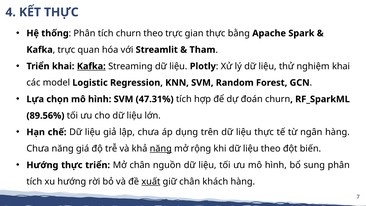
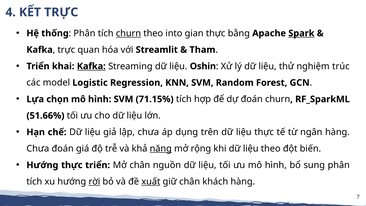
KẾT THỰC: THỰC -> TRỰC
churn at (128, 33) underline: none -> present
theo trực: trực -> into
Spark underline: none -> present
Plotly: Plotly -> Oshin
nghiệm khai: khai -> trúc
47.31%: 47.31% -> 71.15%
89.56%: 89.56% -> 51.66%
Chưa năng: năng -> đoán
rời underline: none -> present
